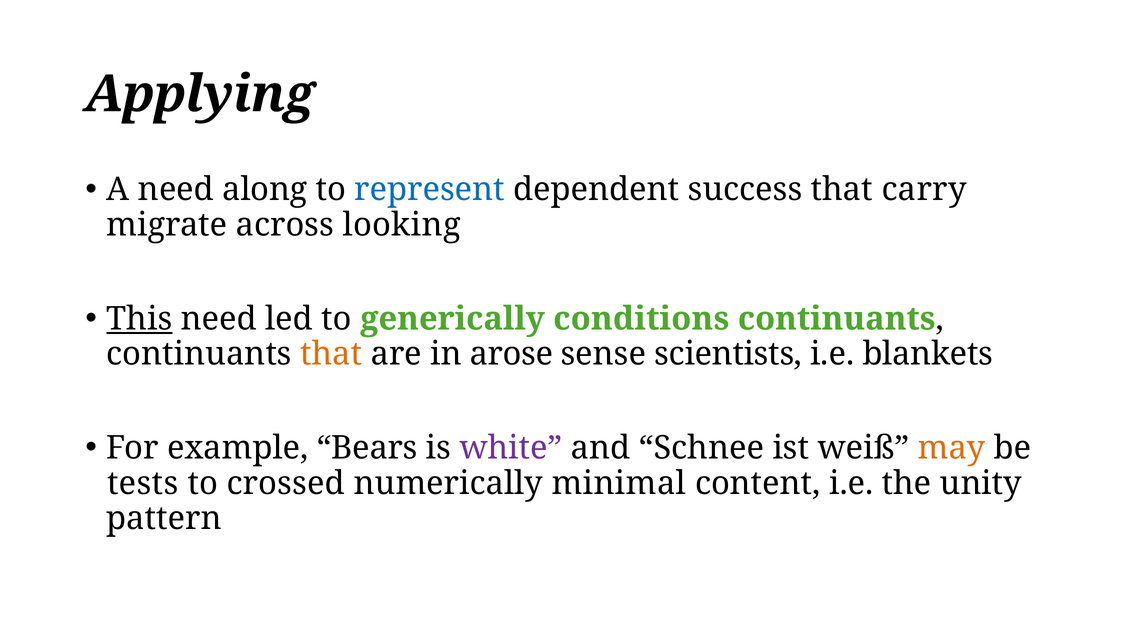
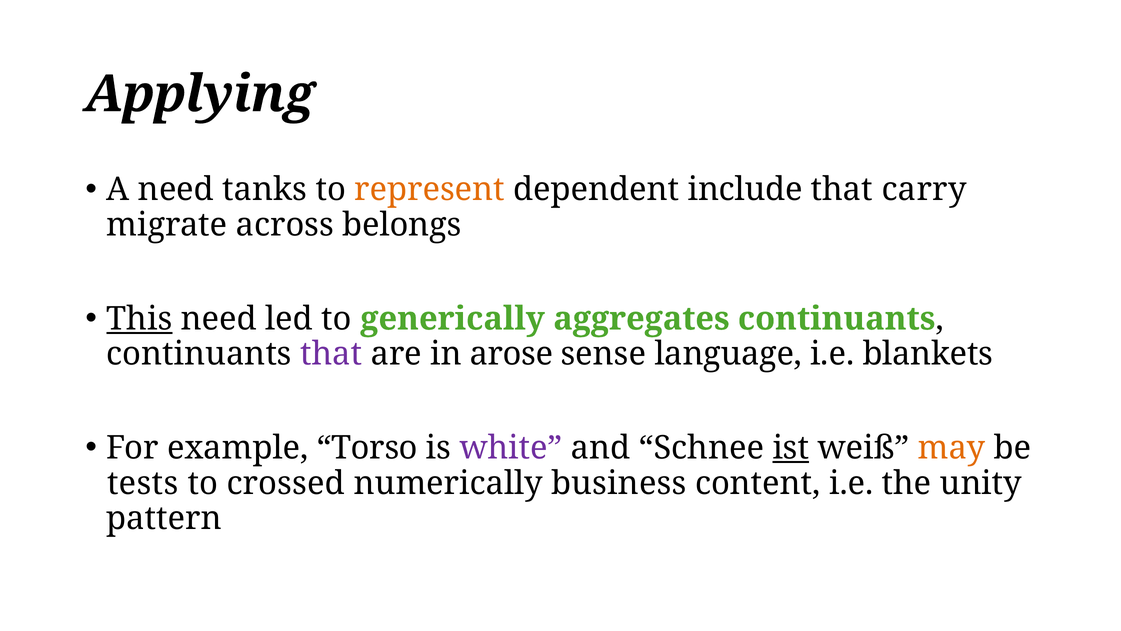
along: along -> tanks
represent colour: blue -> orange
success: success -> include
looking: looking -> belongs
conditions: conditions -> aggregates
that at (331, 354) colour: orange -> purple
scientists: scientists -> language
Bears: Bears -> Torso
ist underline: none -> present
minimal: minimal -> business
